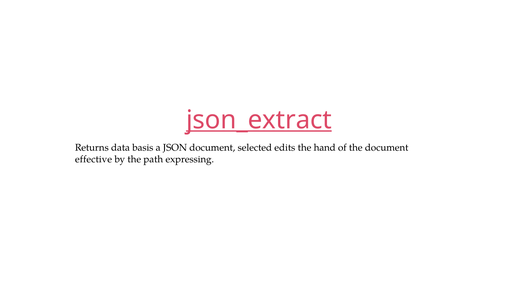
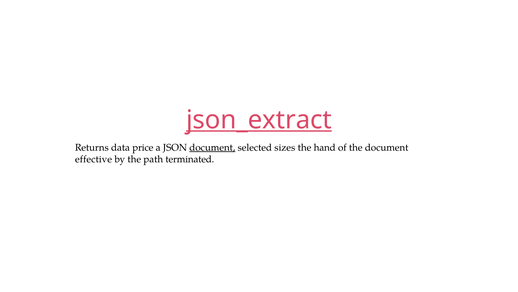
basis: basis -> price
document at (212, 147) underline: none -> present
edits: edits -> sizes
expressing: expressing -> terminated
